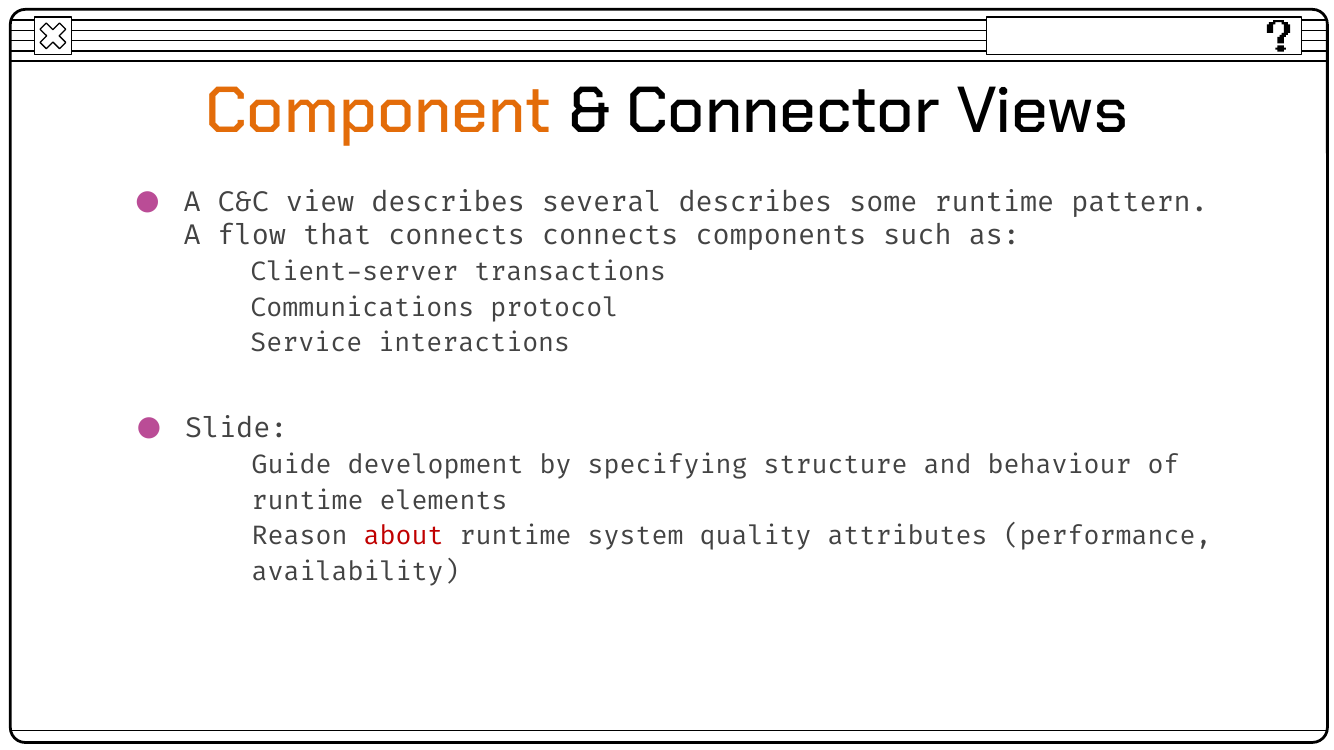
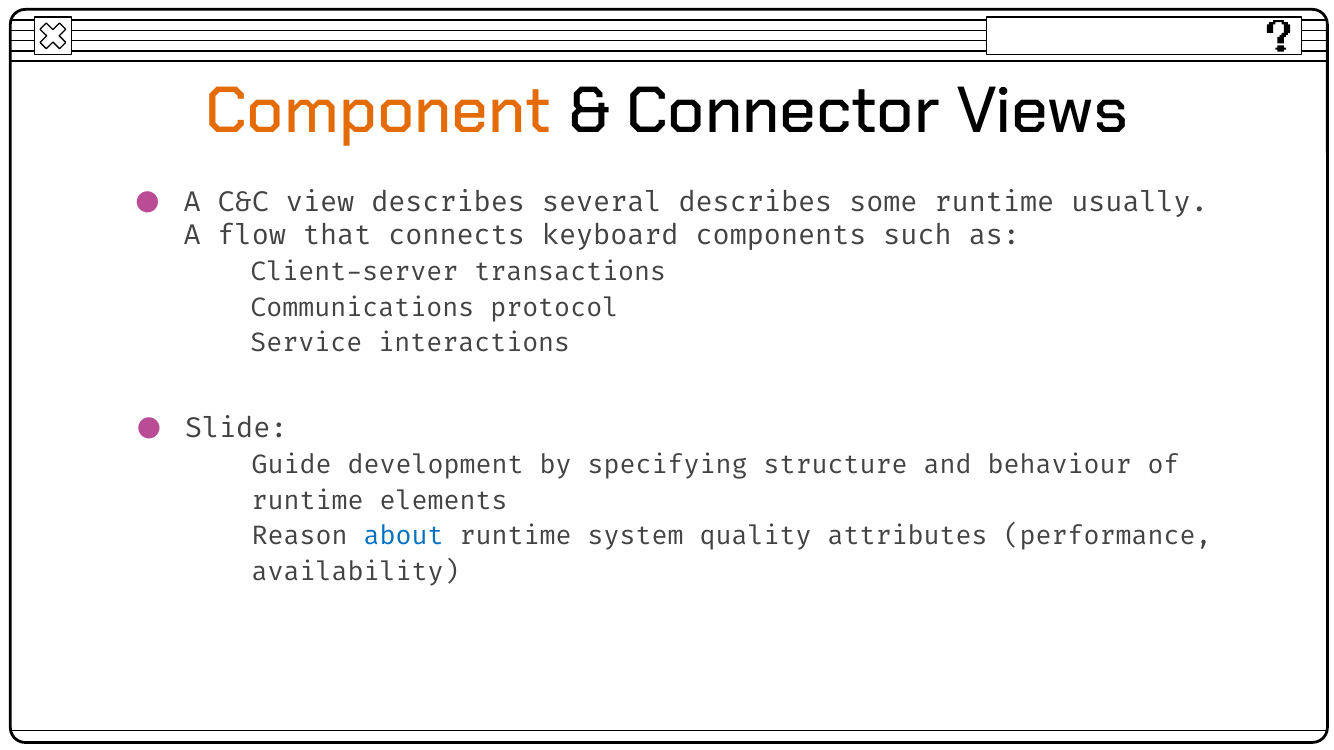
pattern: pattern -> usually
connects connects: connects -> keyboard
about colour: red -> blue
